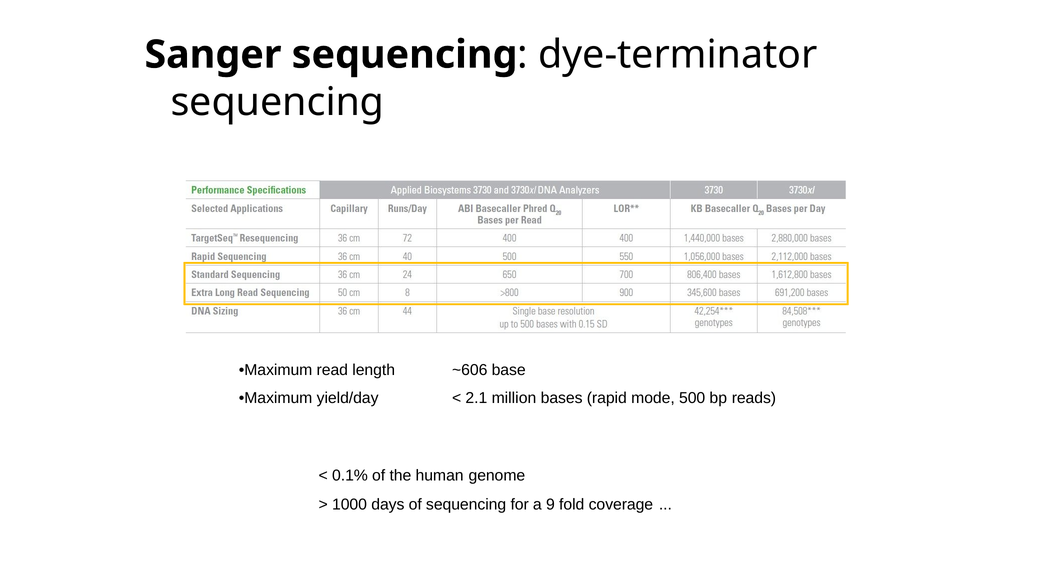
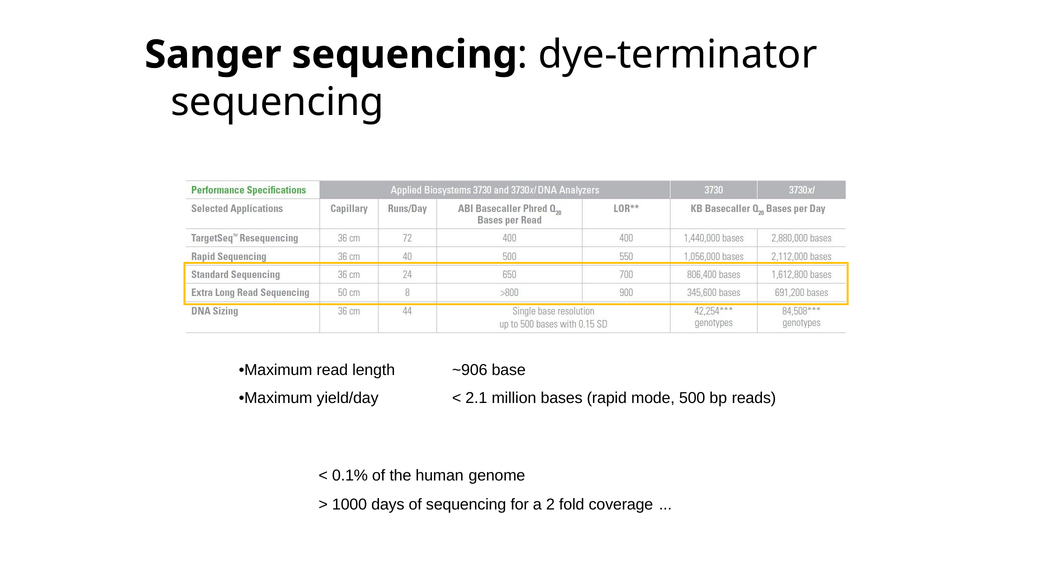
~606: ~606 -> ~906
9: 9 -> 2
